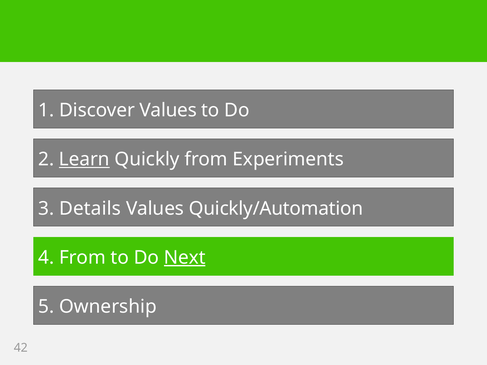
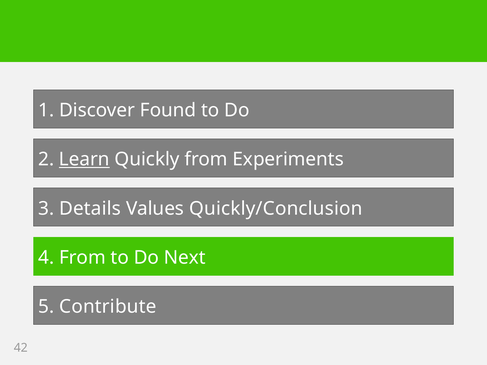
Discover Values: Values -> Found
Quickly/Automation: Quickly/Automation -> Quickly/Conclusion
Next underline: present -> none
Ownership: Ownership -> Contribute
